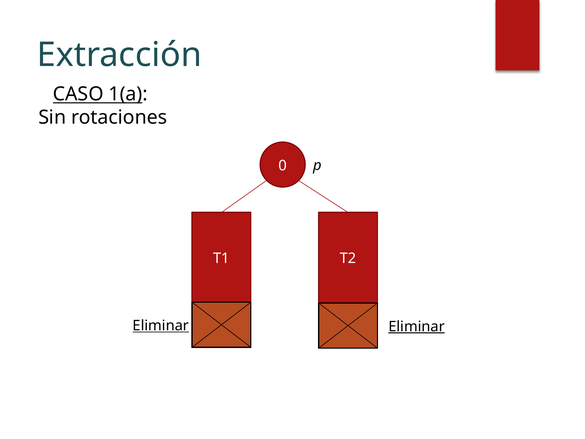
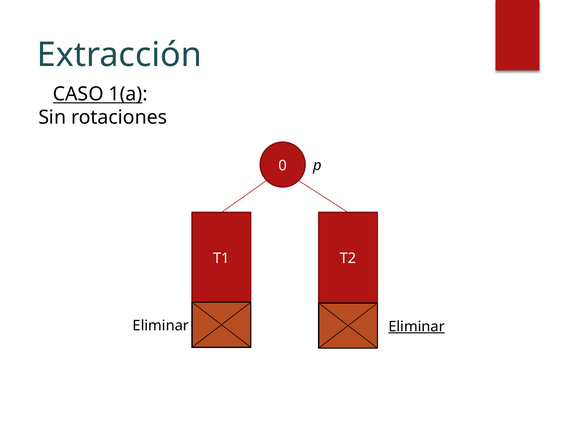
Eliminar at (161, 325) underline: present -> none
